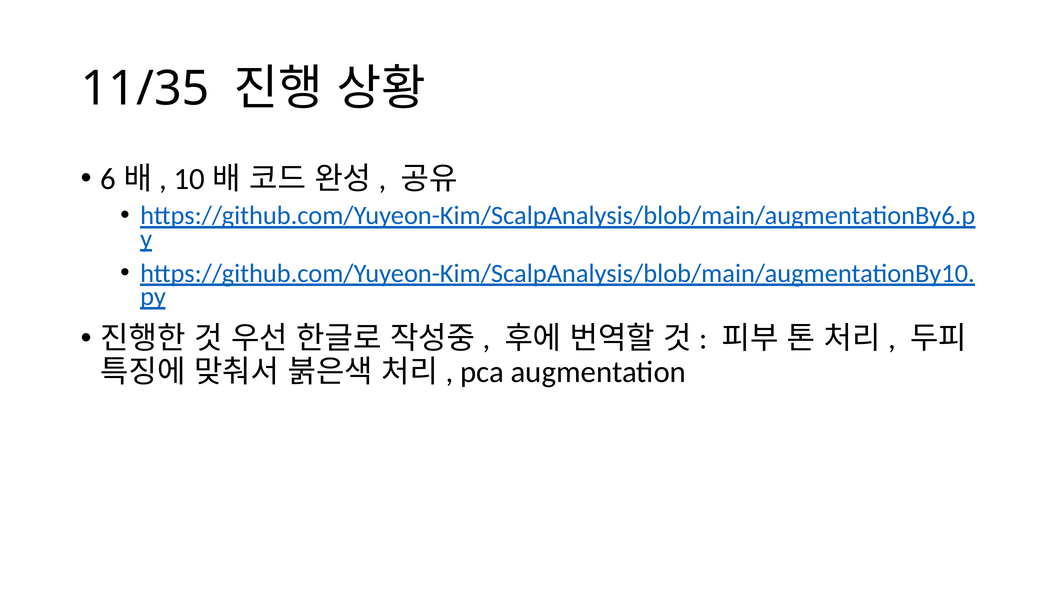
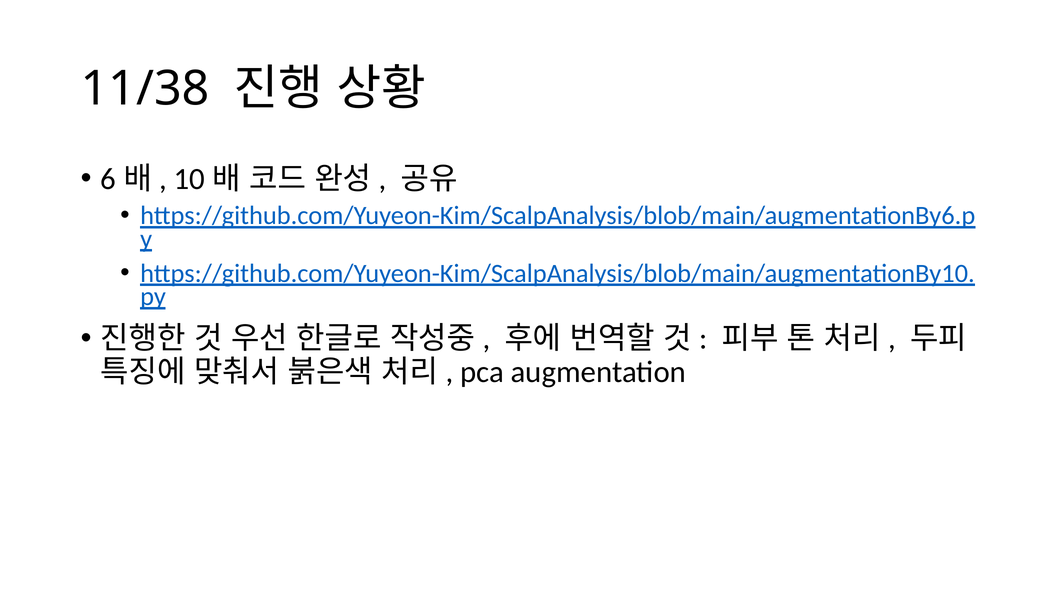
11/35: 11/35 -> 11/38
